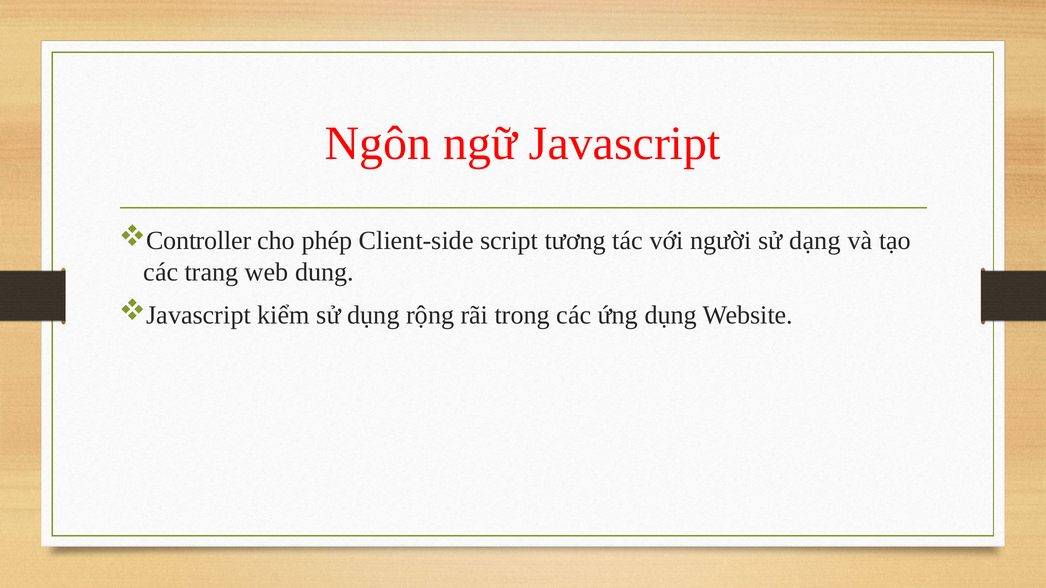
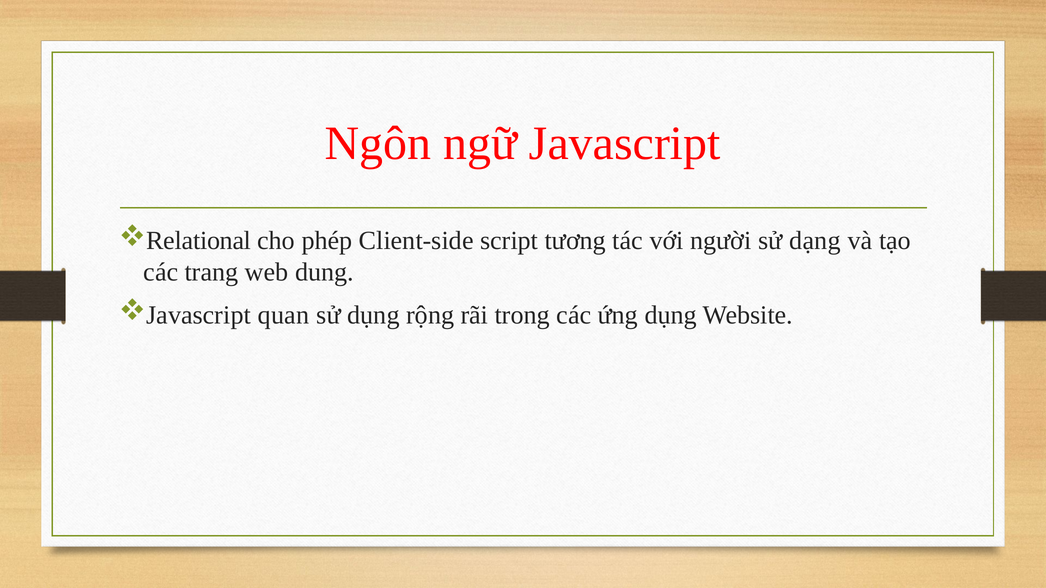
Controller: Controller -> Relational
kiểm: kiểm -> quan
